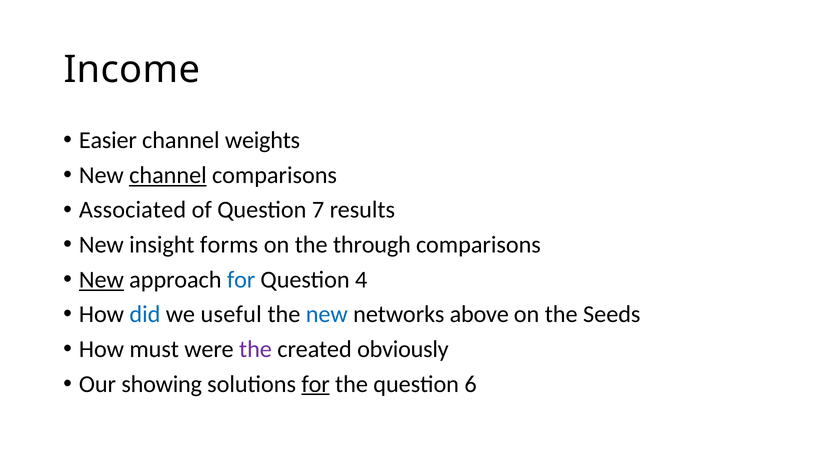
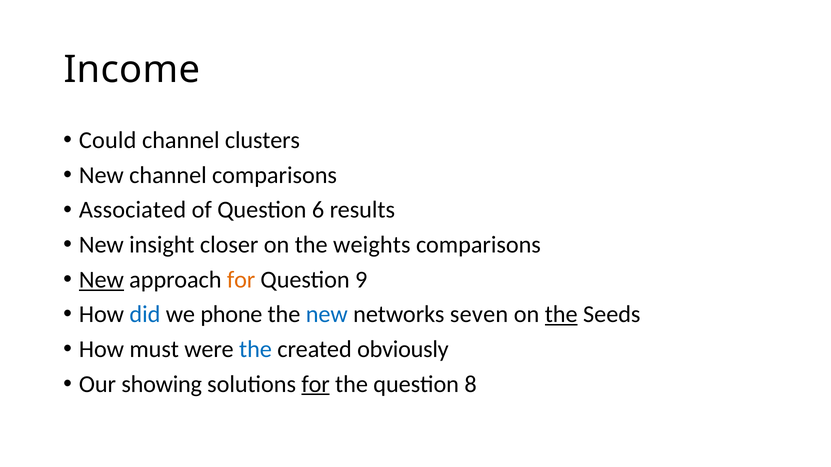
Easier: Easier -> Could
weights: weights -> clusters
channel at (168, 175) underline: present -> none
7: 7 -> 6
forms: forms -> closer
through: through -> weights
for at (241, 280) colour: blue -> orange
4: 4 -> 9
useful: useful -> phone
above: above -> seven
the at (561, 315) underline: none -> present
the at (255, 350) colour: purple -> blue
6: 6 -> 8
